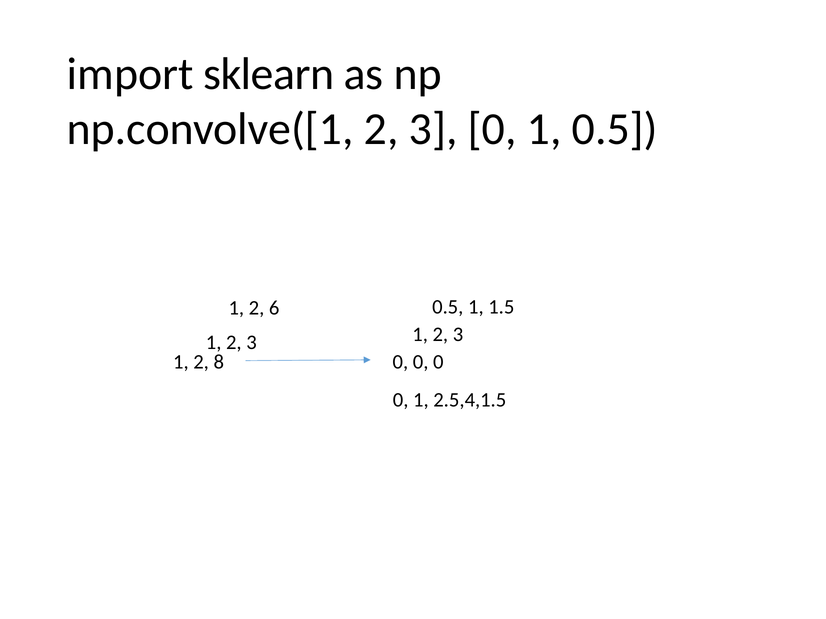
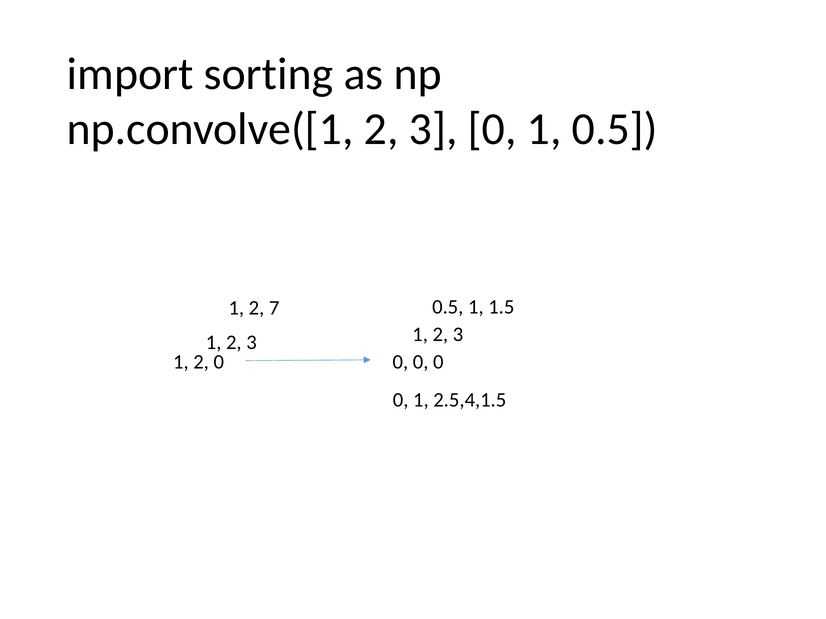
sklearn: sklearn -> sorting
6: 6 -> 7
2 8: 8 -> 0
